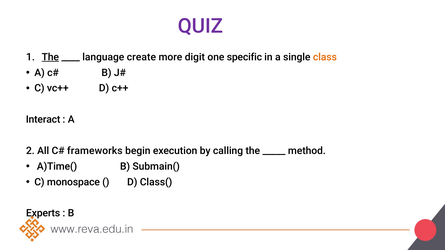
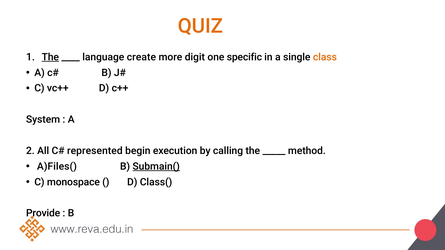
QUIZ colour: purple -> orange
Interact: Interact -> System
frameworks: frameworks -> represented
A)Time(: A)Time( -> A)Files(
Submain( underline: none -> present
Experts: Experts -> Provide
